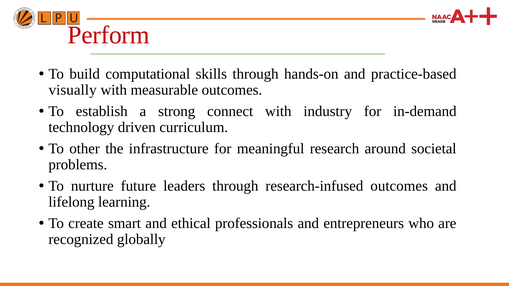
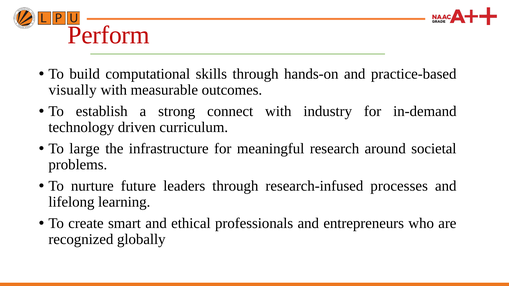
other: other -> large
research-infused outcomes: outcomes -> processes
